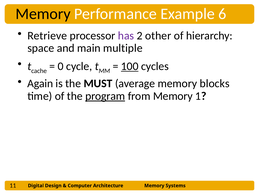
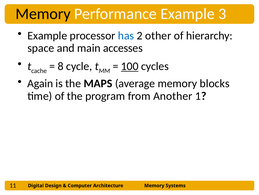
6: 6 -> 3
Retrieve at (47, 35): Retrieve -> Example
has colour: purple -> blue
multiple: multiple -> accesses
0: 0 -> 8
MUST: MUST -> MAPS
program underline: present -> none
from Memory: Memory -> Another
